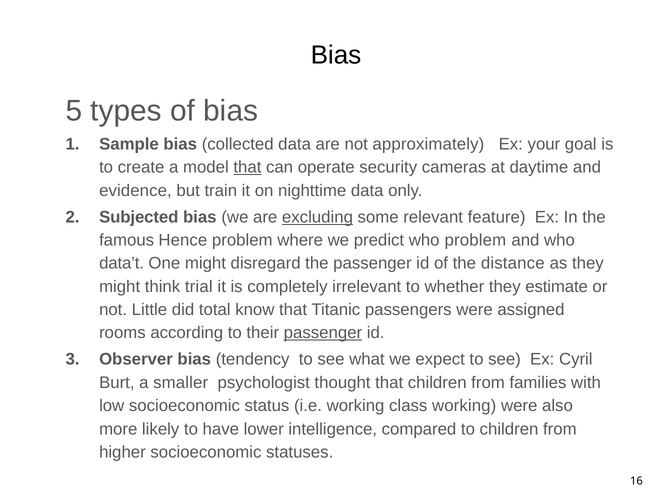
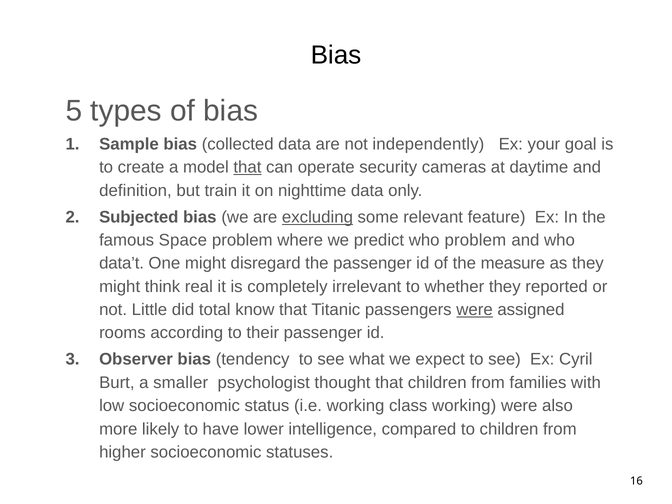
approximately: approximately -> independently
evidence: evidence -> definition
Hence: Hence -> Space
distance: distance -> measure
trial: trial -> real
estimate: estimate -> reported
were at (475, 310) underline: none -> present
passenger at (323, 333) underline: present -> none
